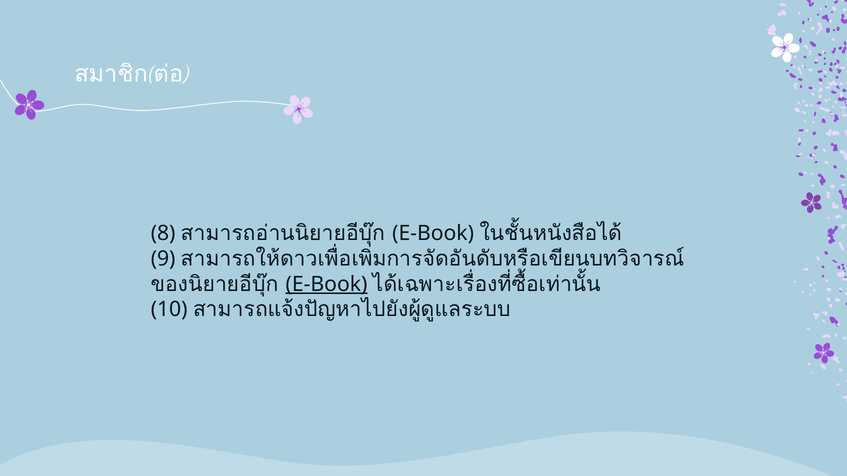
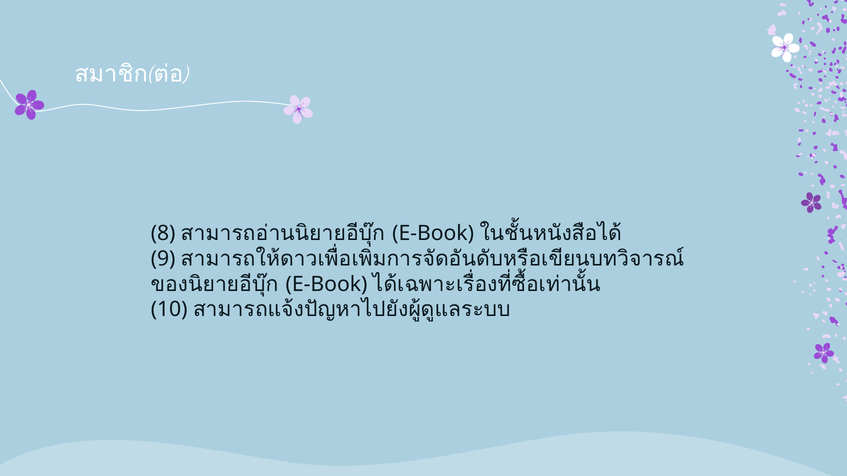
E-Book at (327, 284) underline: present -> none
